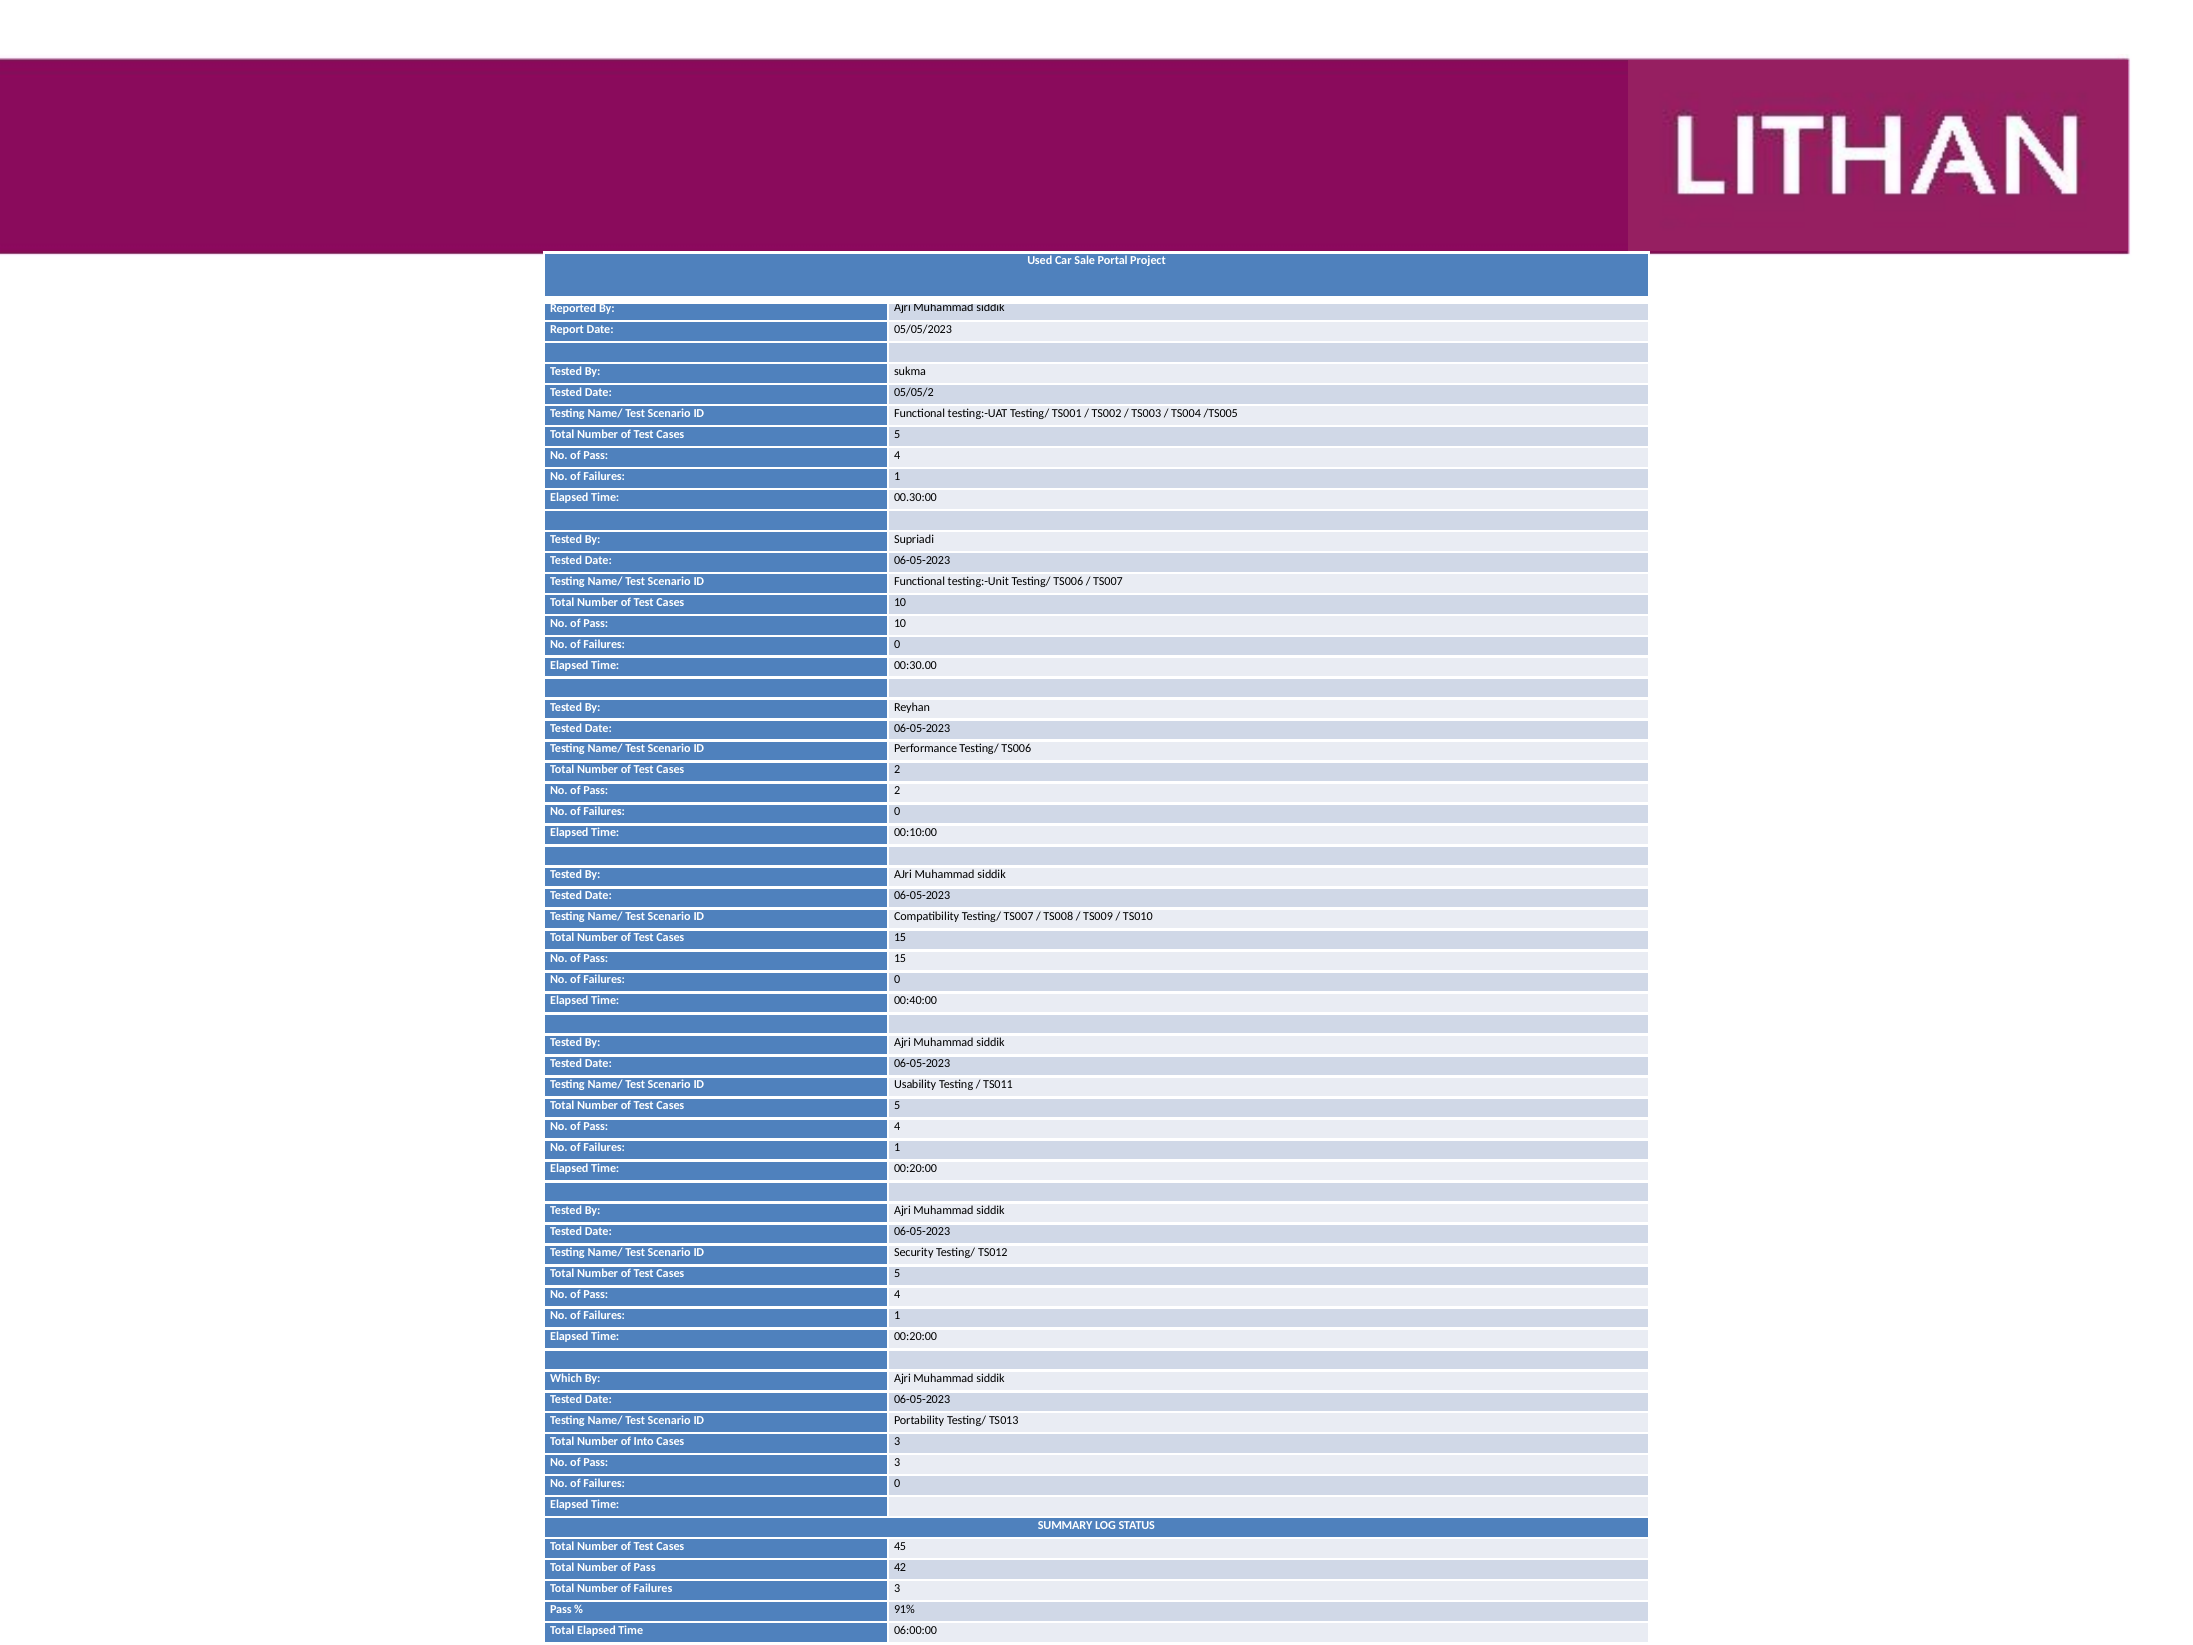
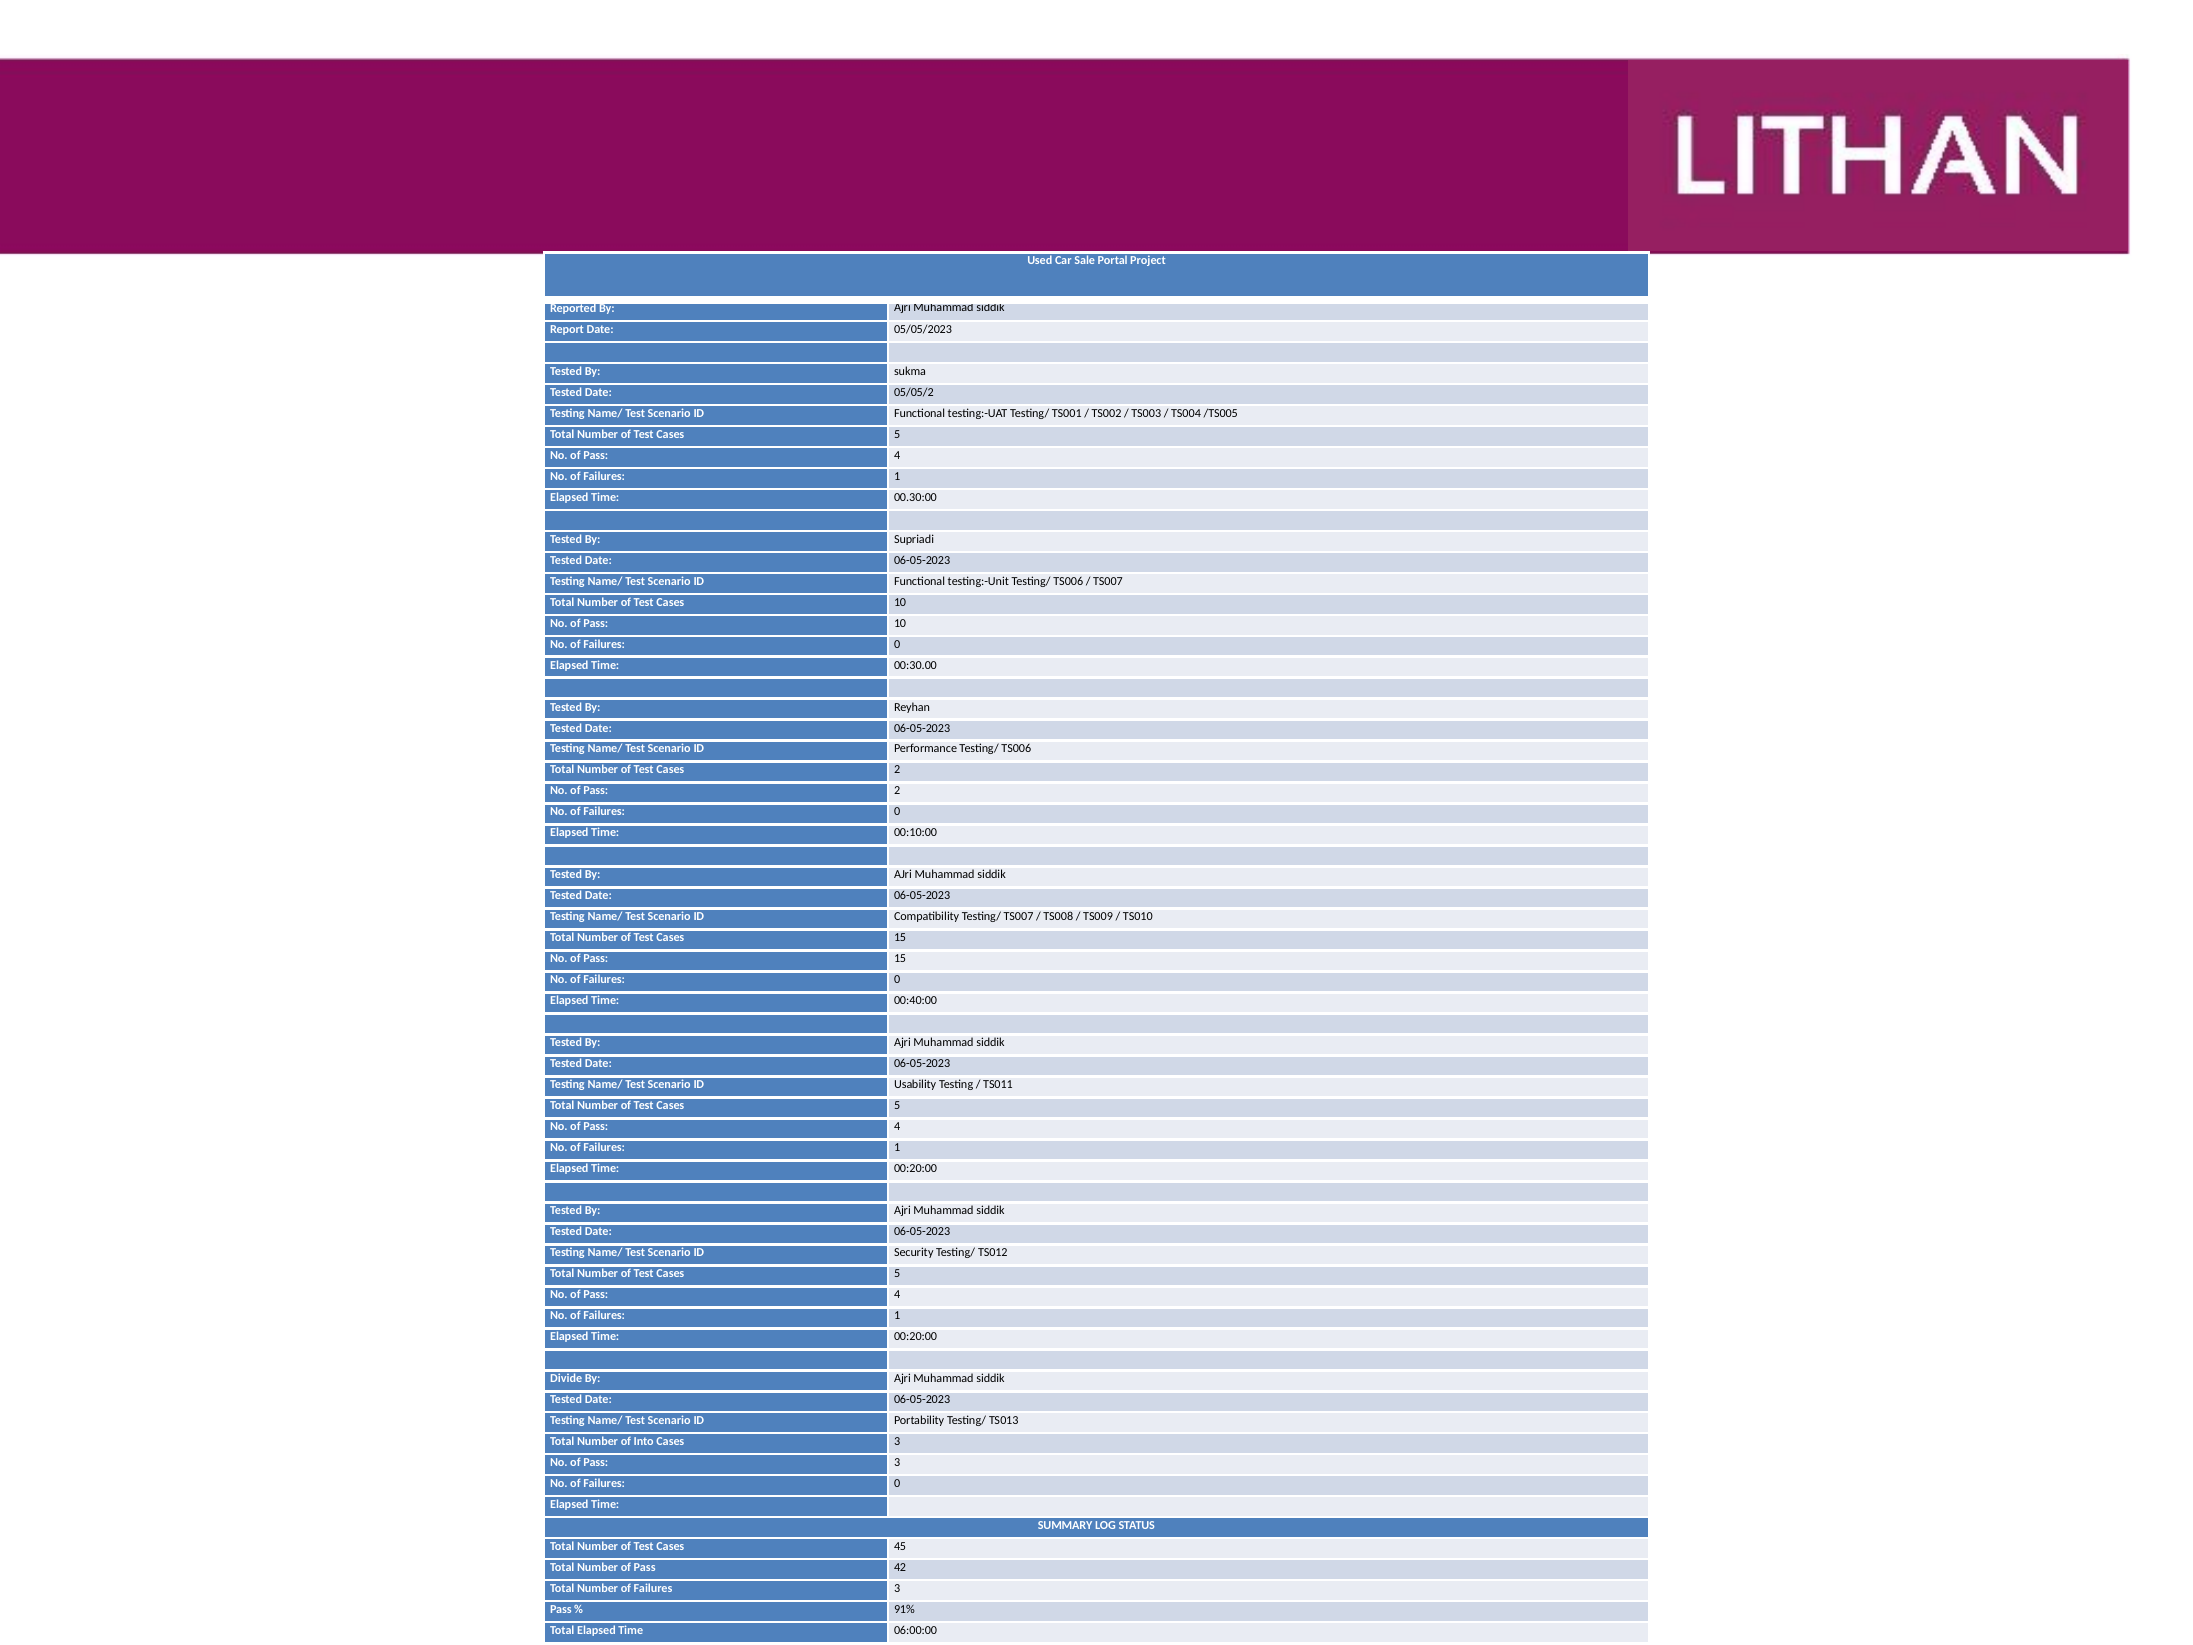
Which: Which -> Divide
